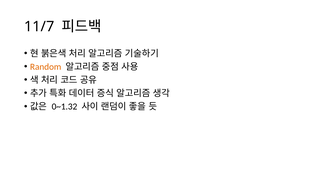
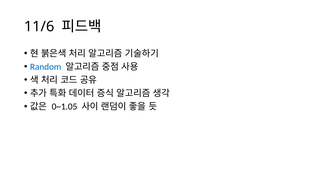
11/7: 11/7 -> 11/6
Random colour: orange -> blue
0~1.32: 0~1.32 -> 0~1.05
